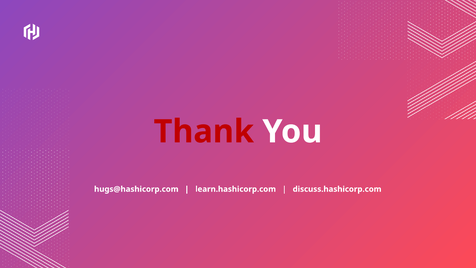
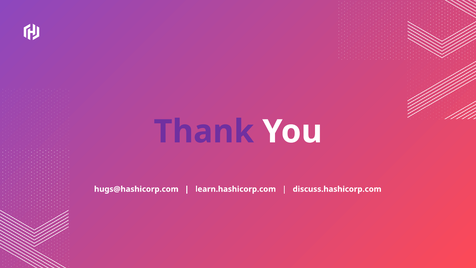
Thank colour: red -> purple
